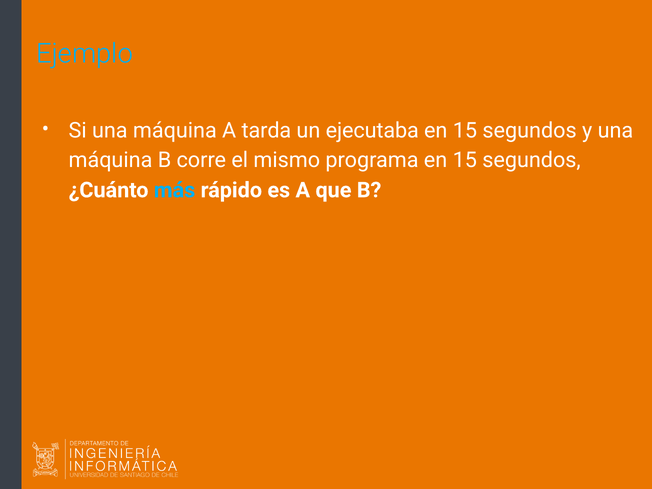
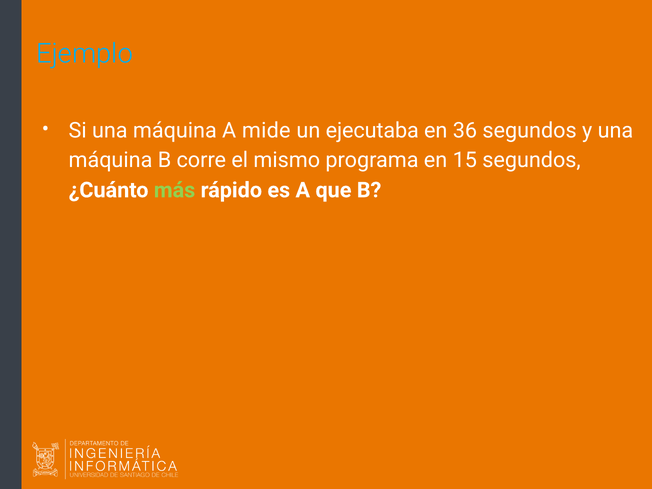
tarda: tarda -> mide
15 at (465, 130): 15 -> 36
más colour: light blue -> light green
